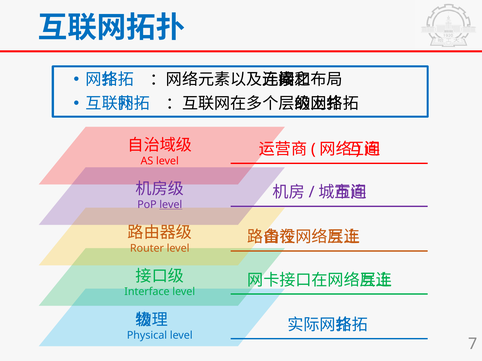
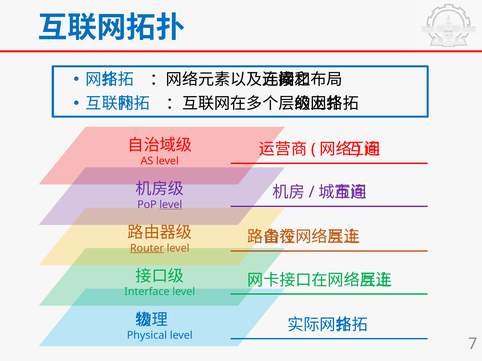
Router underline: none -> present
